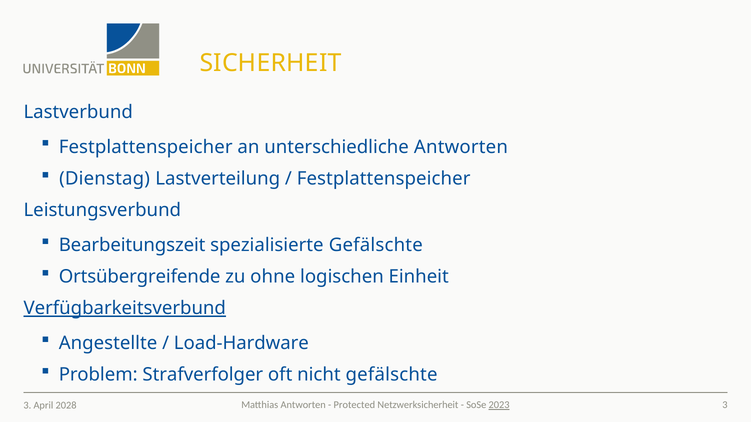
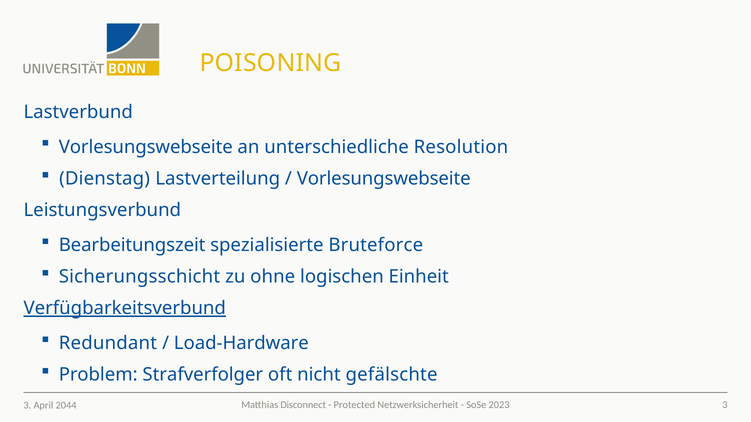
SICHERHEIT: SICHERHEIT -> POISONING
Festplattenspeicher at (146, 147): Festplattenspeicher -> Vorlesungswebseite
unterschiedliche Antworten: Antworten -> Resolution
Festplattenspeicher at (384, 179): Festplattenspeicher -> Vorlesungswebseite
spezialisierte Gefälschte: Gefälschte -> Bruteforce
Ortsübergreifende: Ortsübergreifende -> Sicherungsschicht
Angestellte: Angestellte -> Redundant
Matthias Antworten: Antworten -> Disconnect
2023 underline: present -> none
2028: 2028 -> 2044
